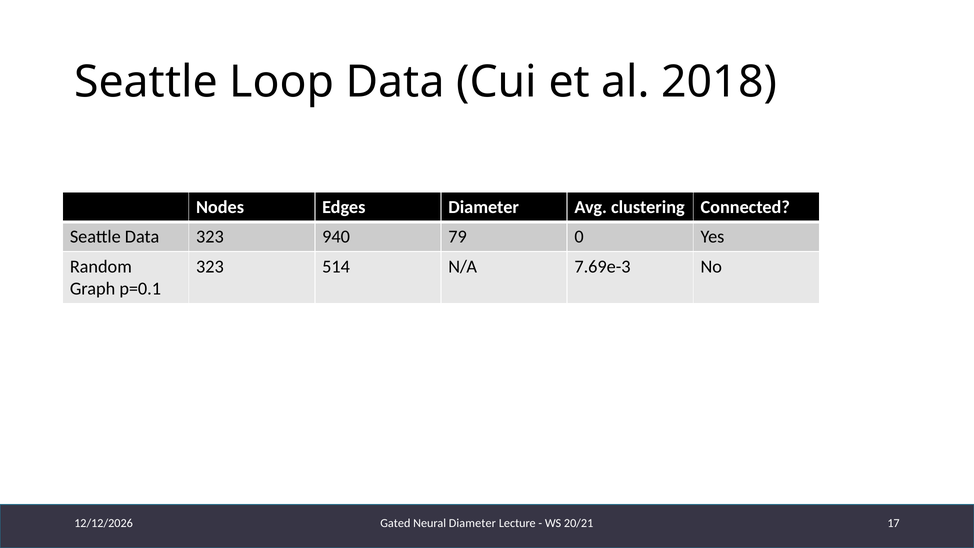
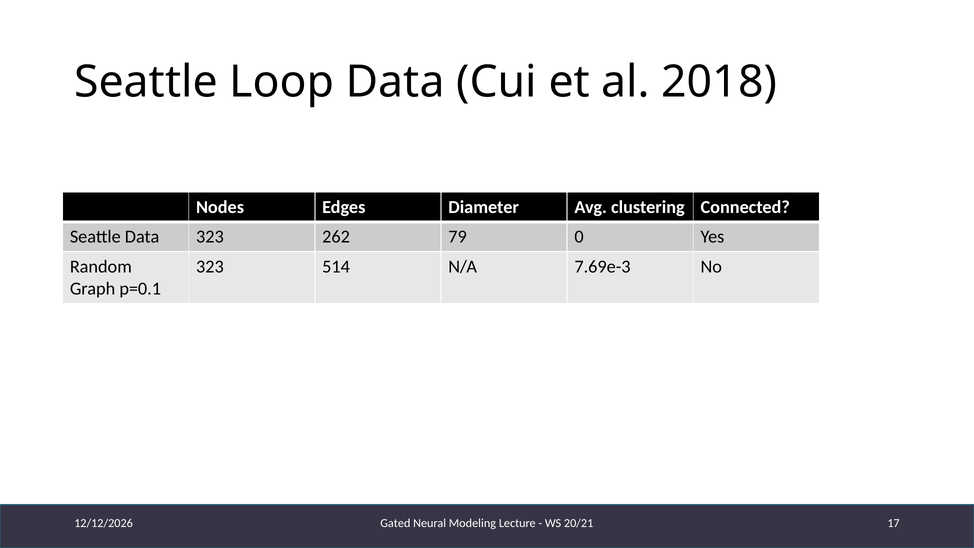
940: 940 -> 262
Neural Diameter: Diameter -> Modeling
